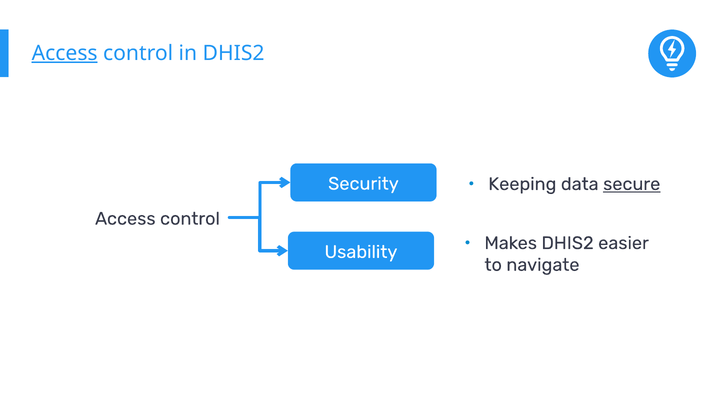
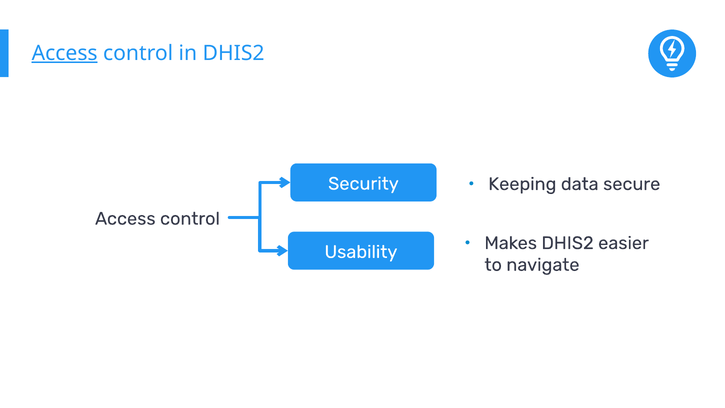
secure underline: present -> none
